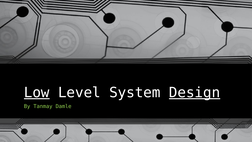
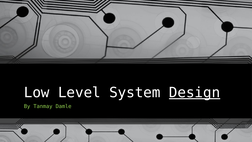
Low underline: present -> none
